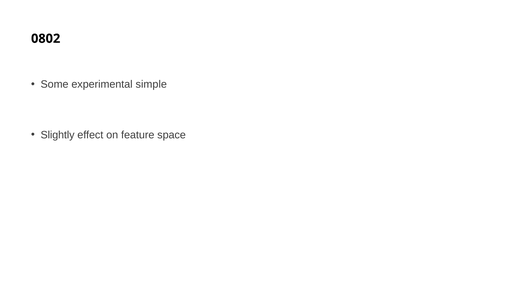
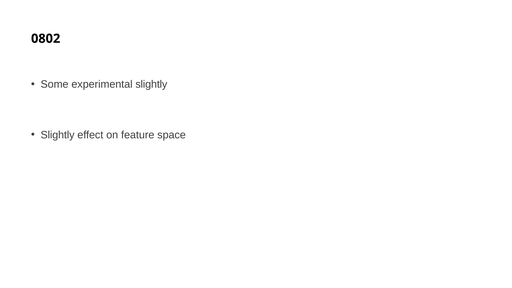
experimental simple: simple -> slightly
